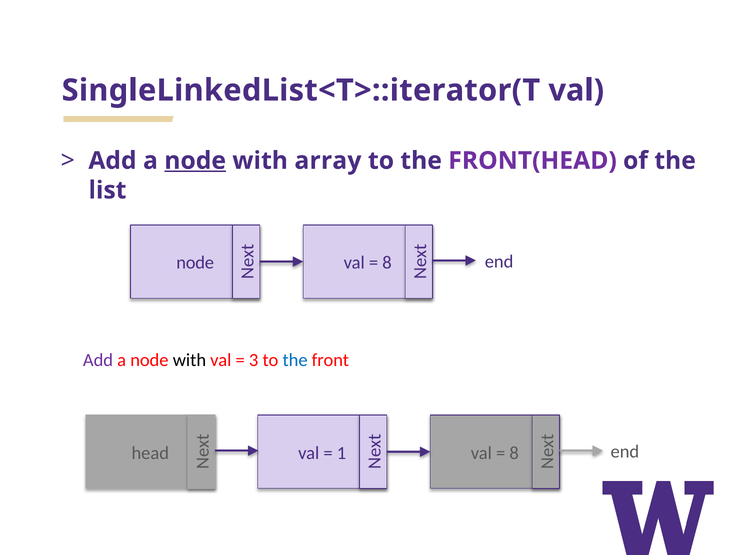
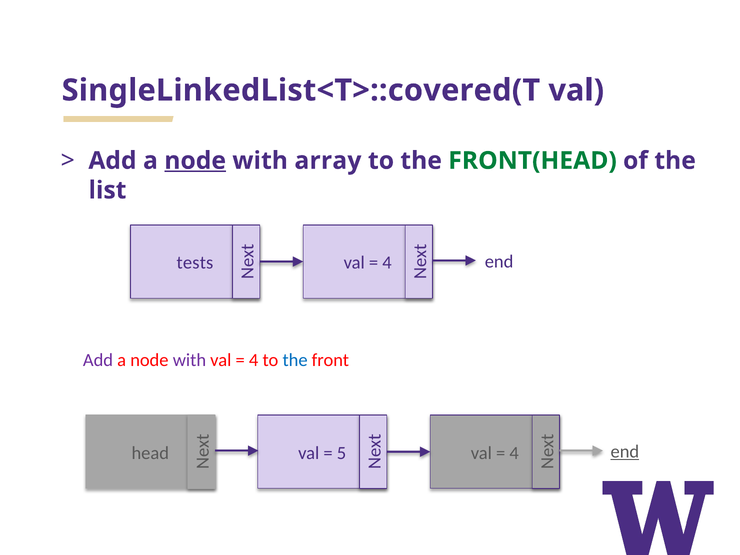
SingleLinkedList<T>::iterator(T: SingleLinkedList<T>::iterator(T -> SingleLinkedList<T>::covered(T
FRONT(HEAD colour: purple -> green
node at (195, 263): node -> tests
8 at (387, 263): 8 -> 4
with at (189, 360) colour: black -> purple
3 at (254, 360): 3 -> 4
end at (625, 452) underline: none -> present
1: 1 -> 5
8 at (514, 453): 8 -> 4
